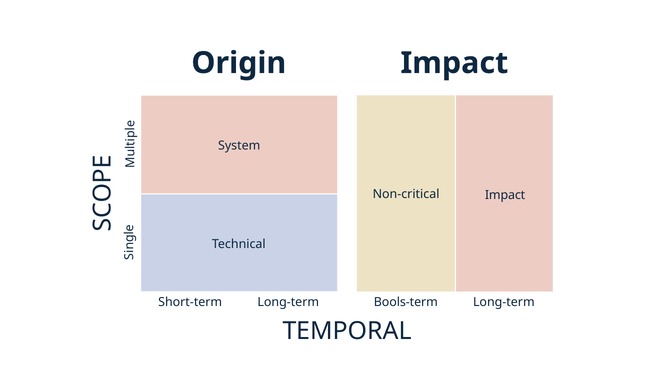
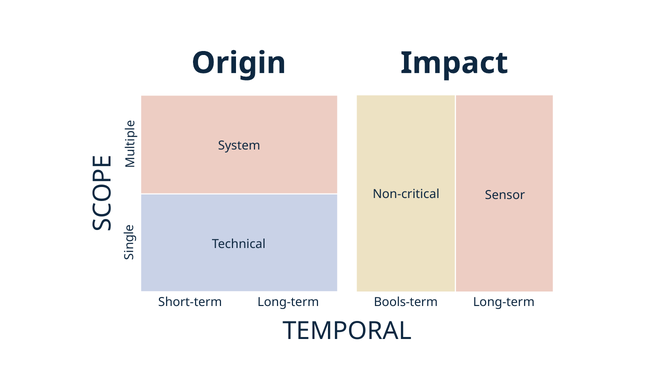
Impact at (505, 196): Impact -> Sensor
